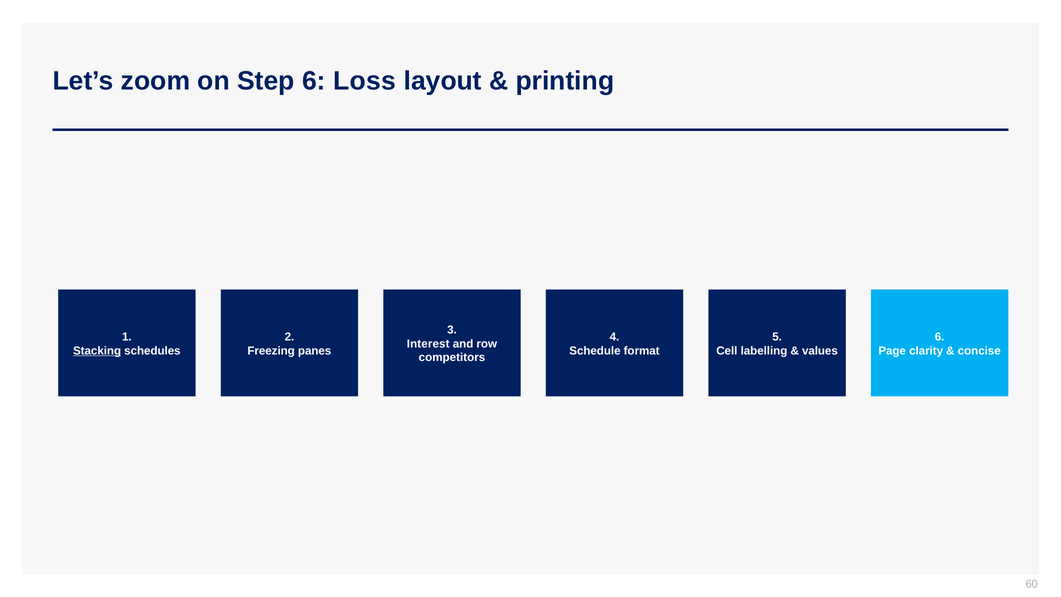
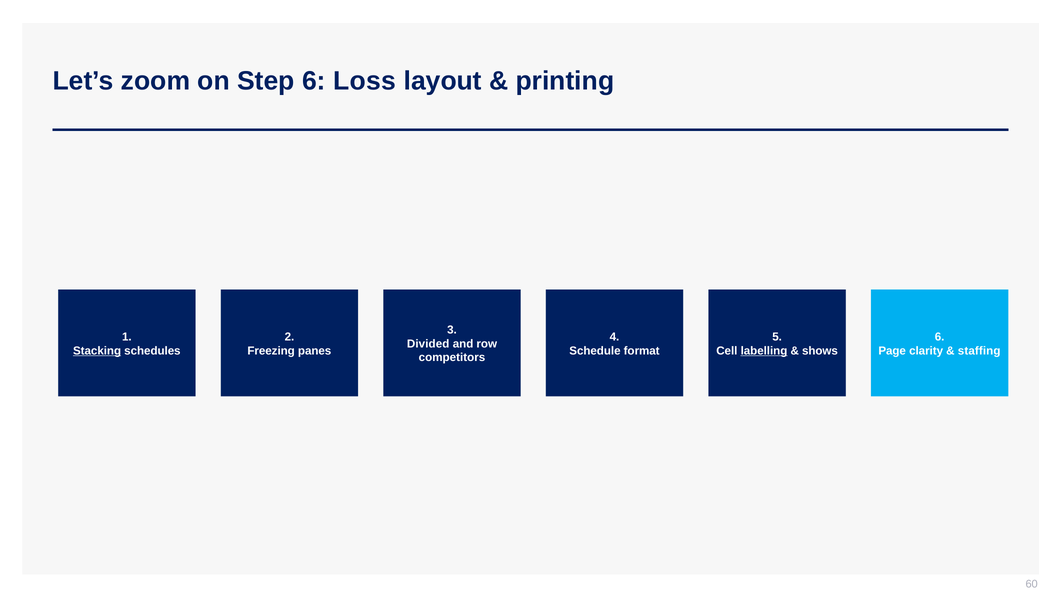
Interest: Interest -> Divided
labelling underline: none -> present
values: values -> shows
concise: concise -> staffing
